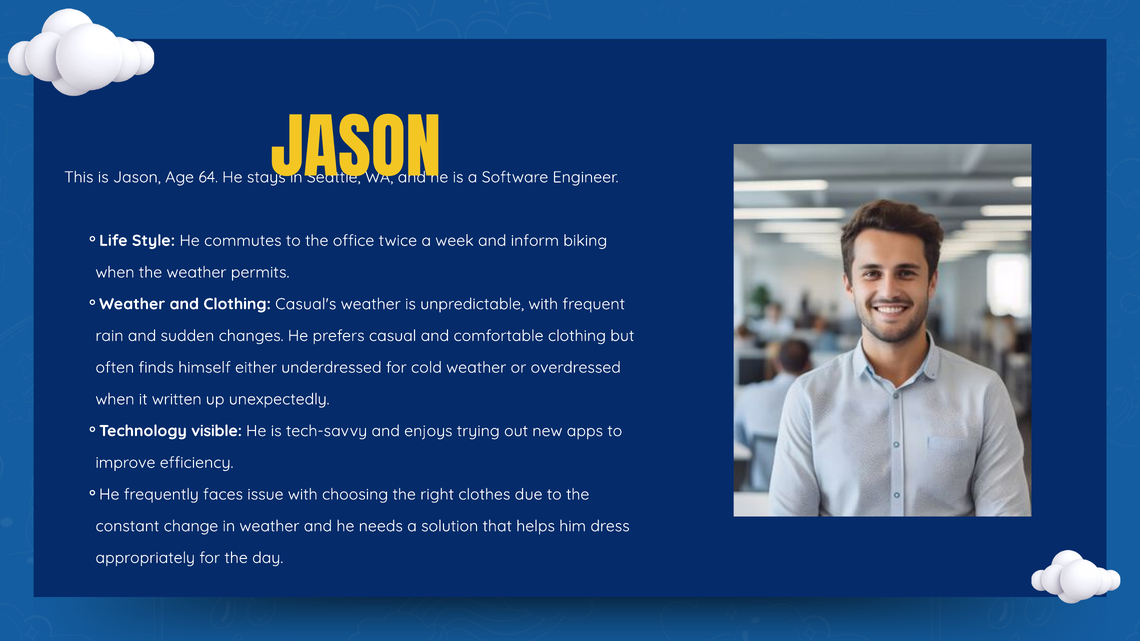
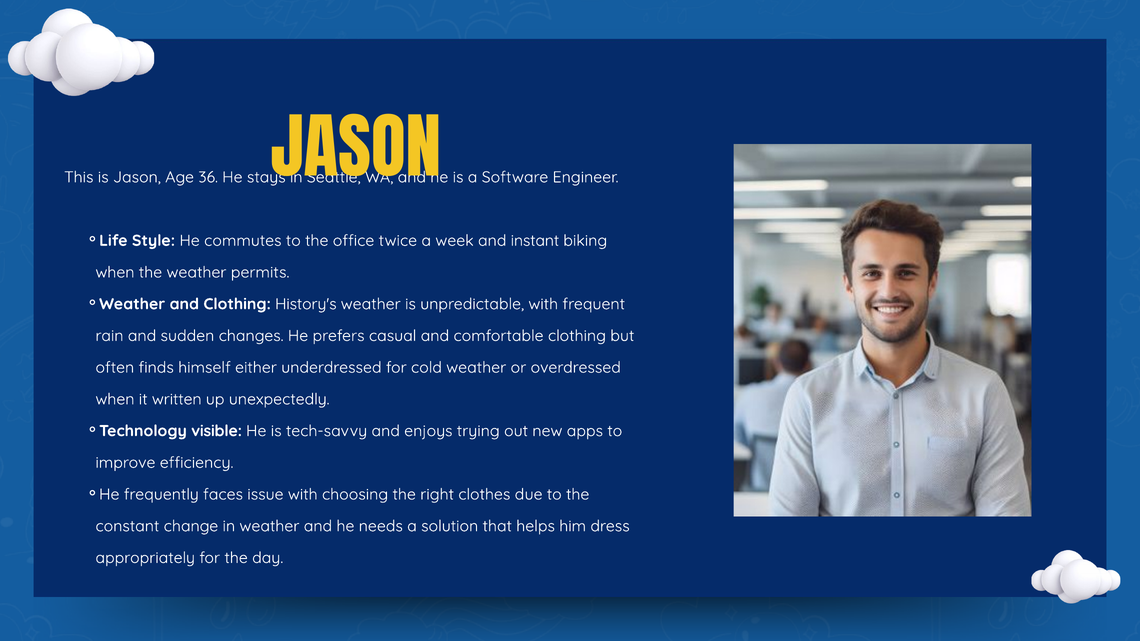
64: 64 -> 36
inform: inform -> instant
Casual's: Casual's -> History's
